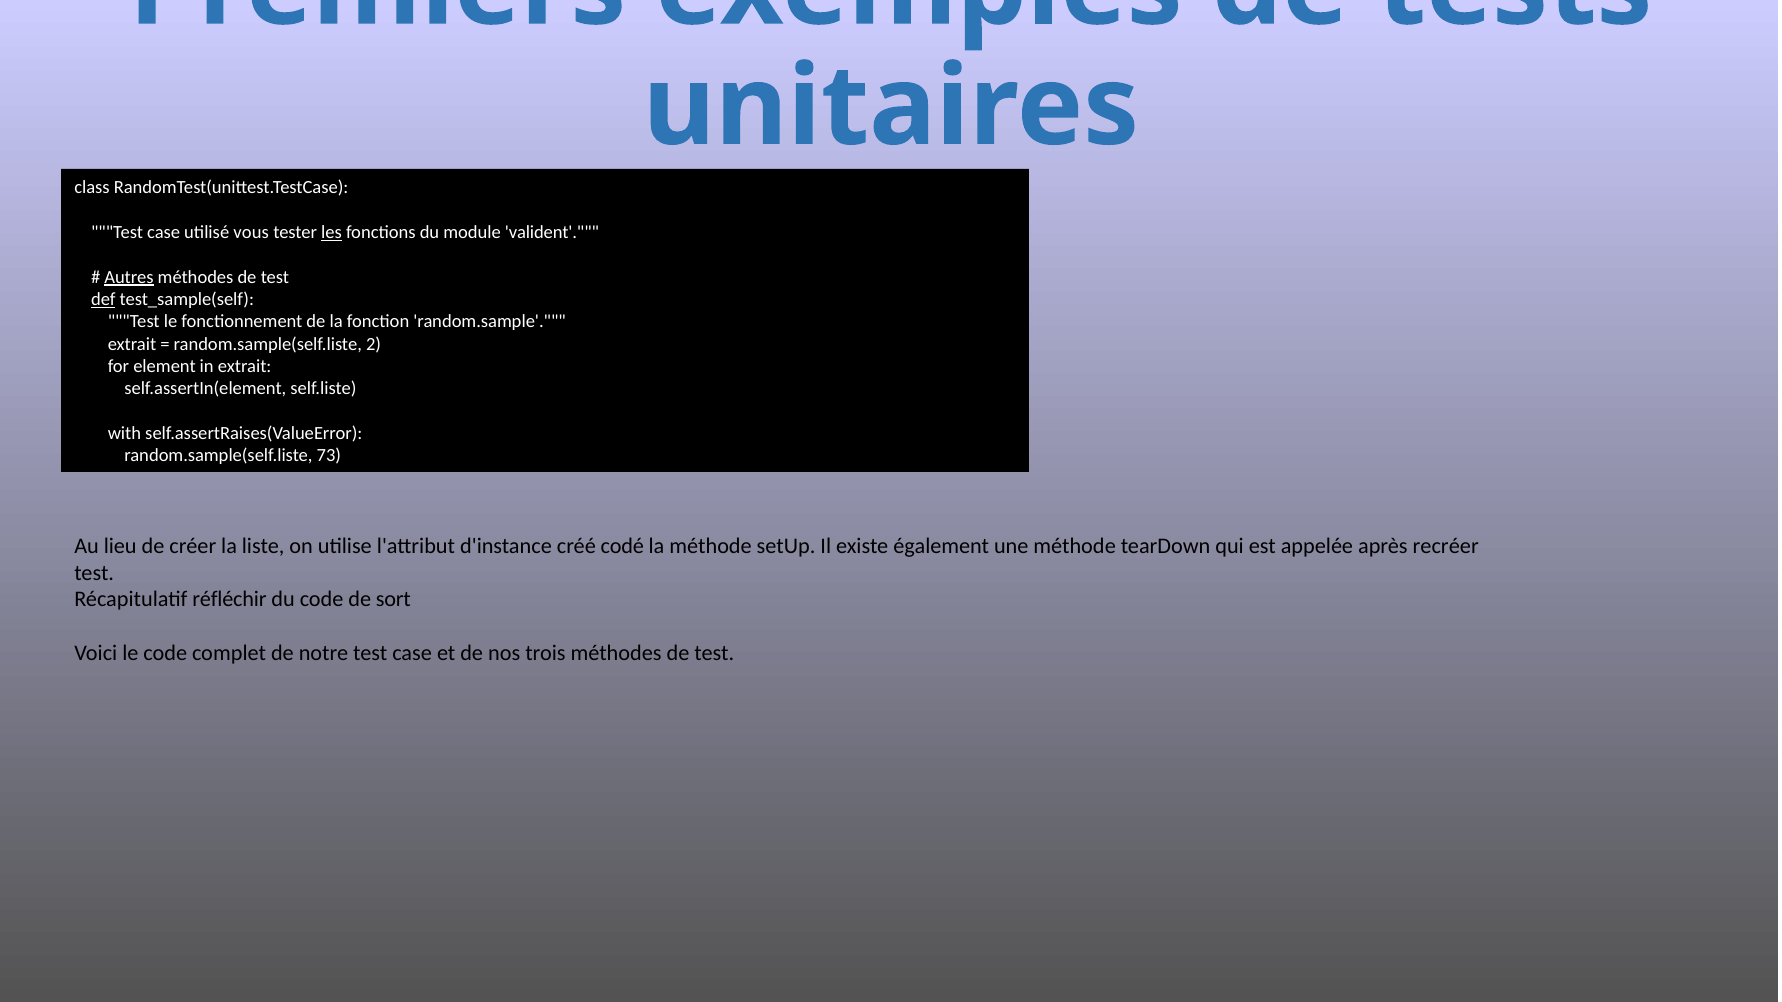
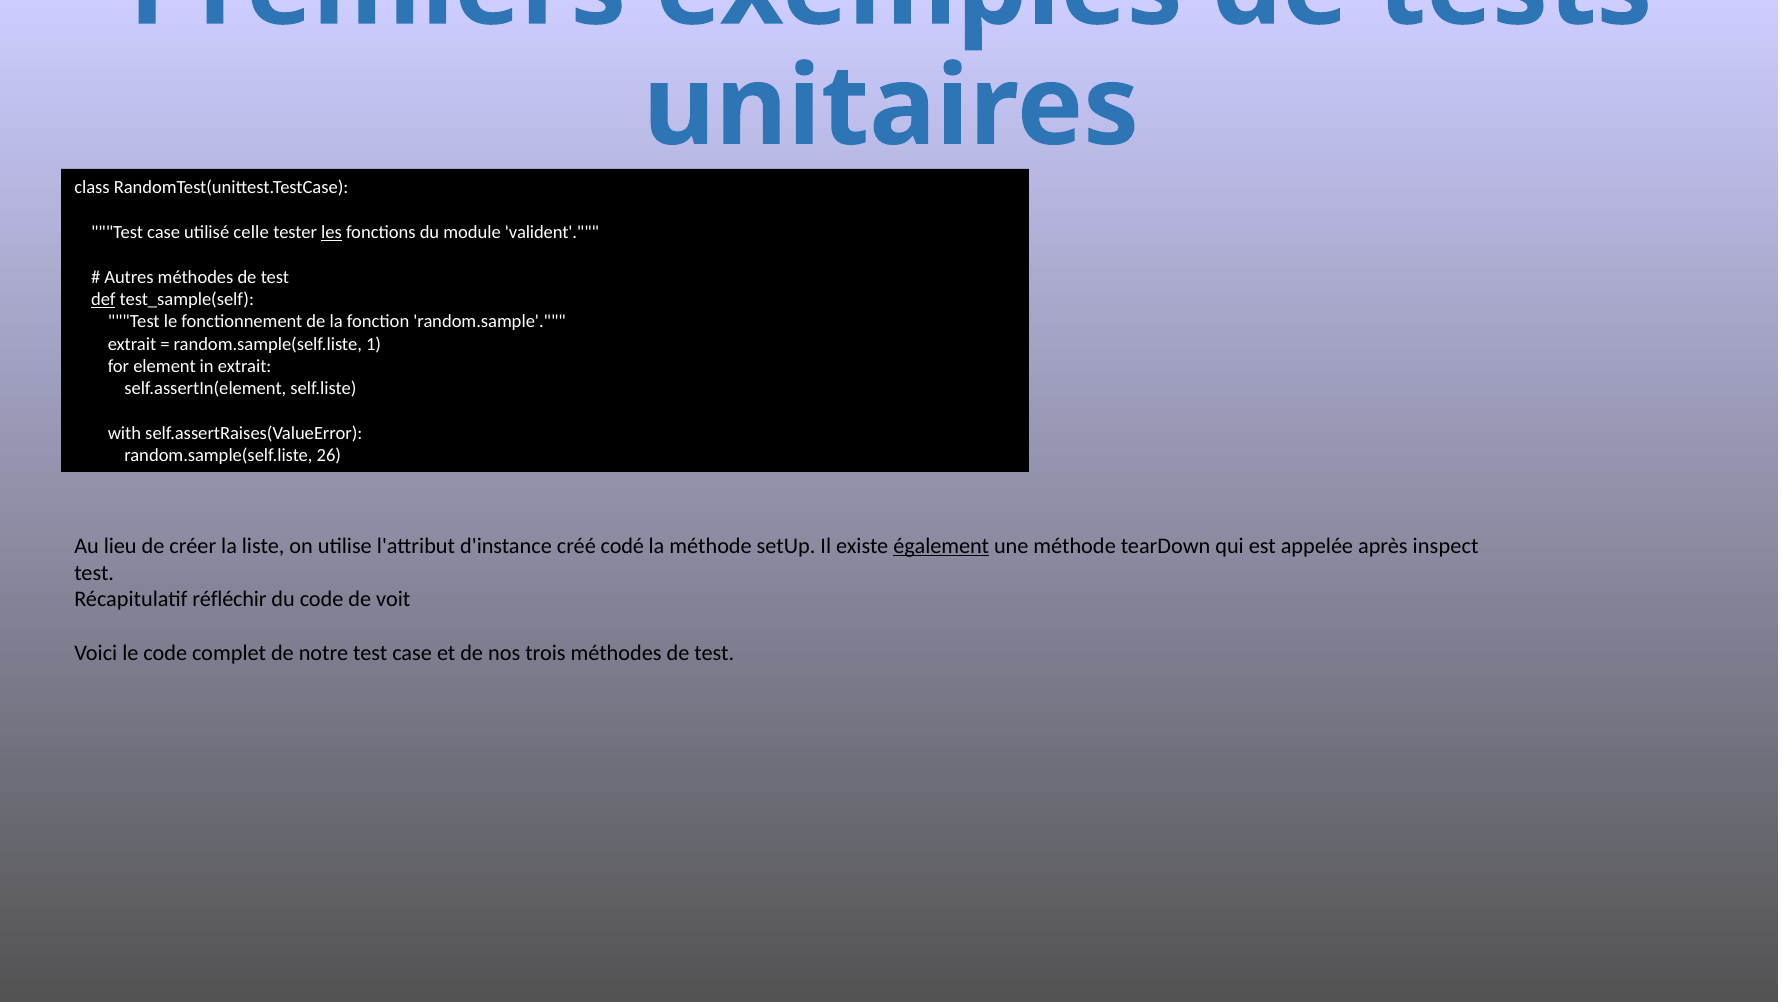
vous: vous -> celle
Autres underline: present -> none
2: 2 -> 1
73: 73 -> 26
également underline: none -> present
recréer: recréer -> inspect
sort: sort -> voit
